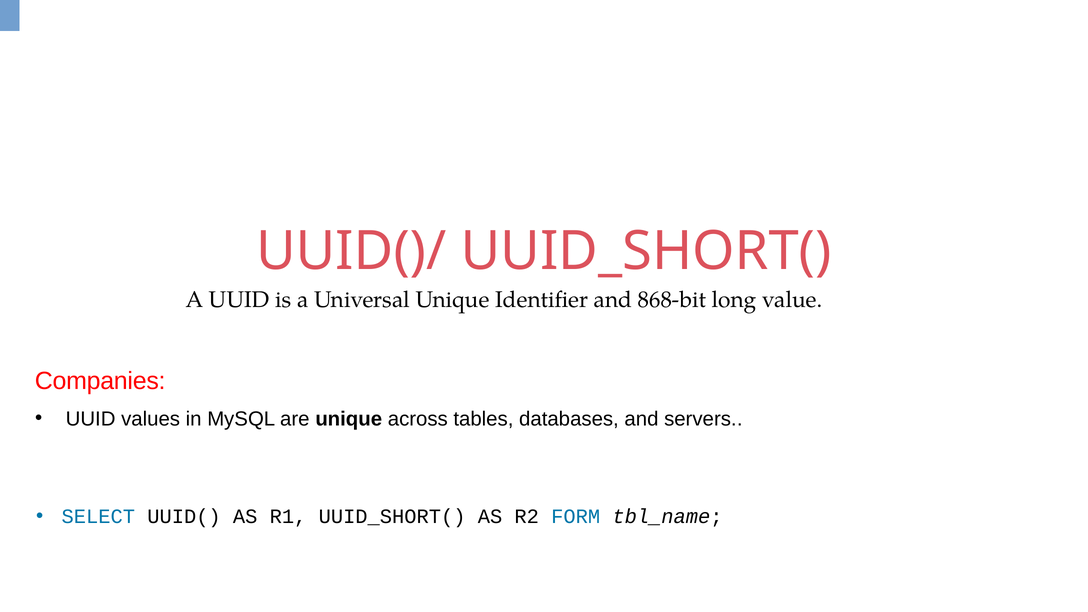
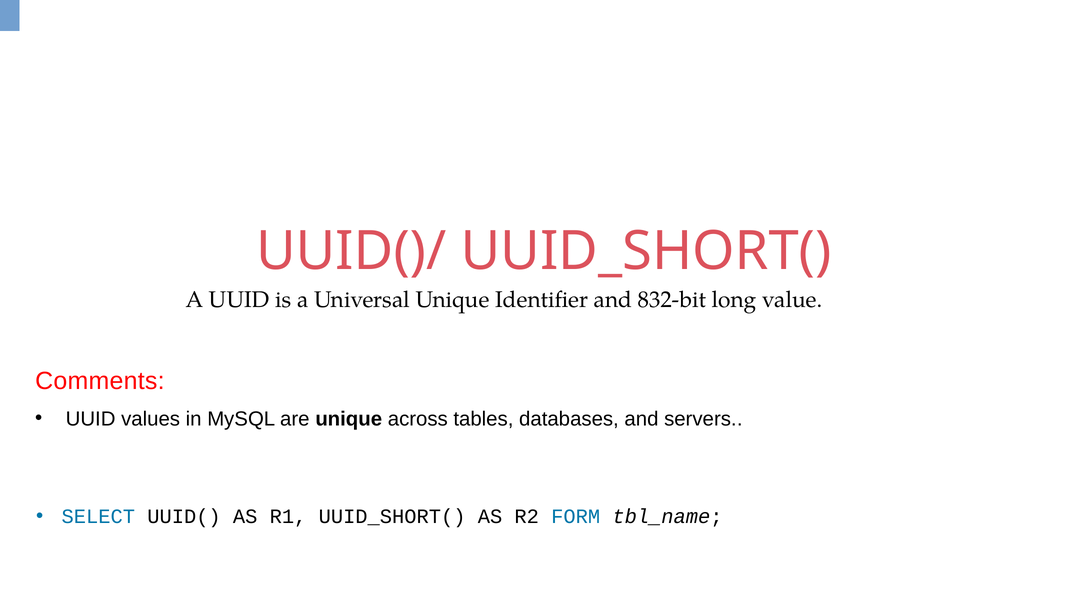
868-bit: 868-bit -> 832-bit
Companies: Companies -> Comments
